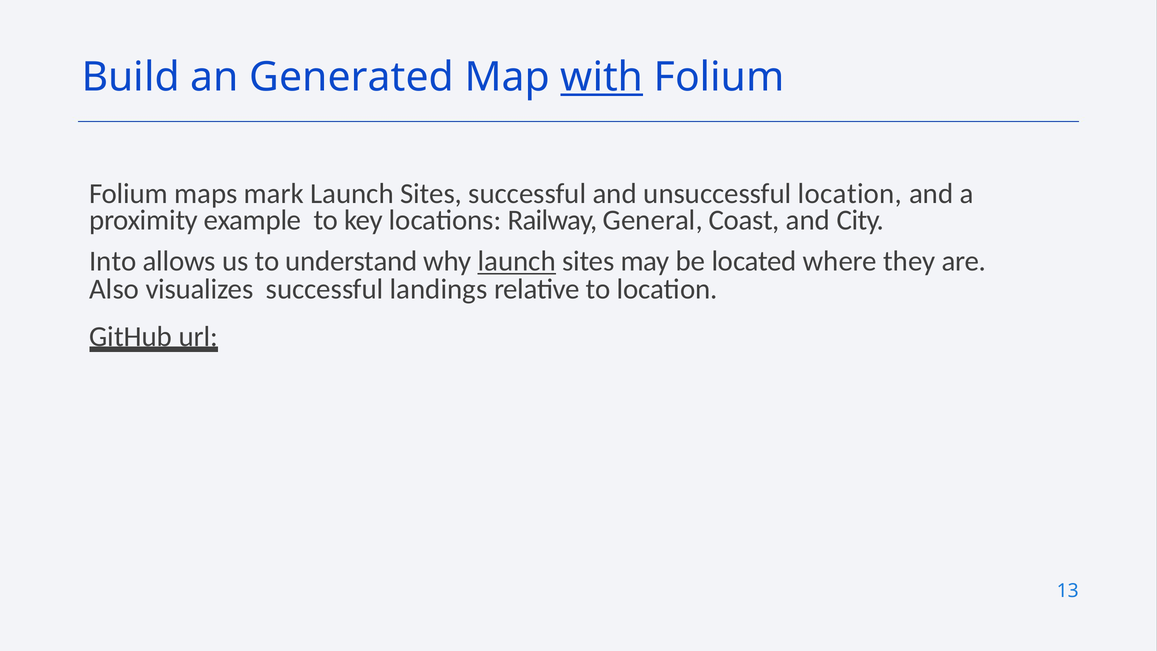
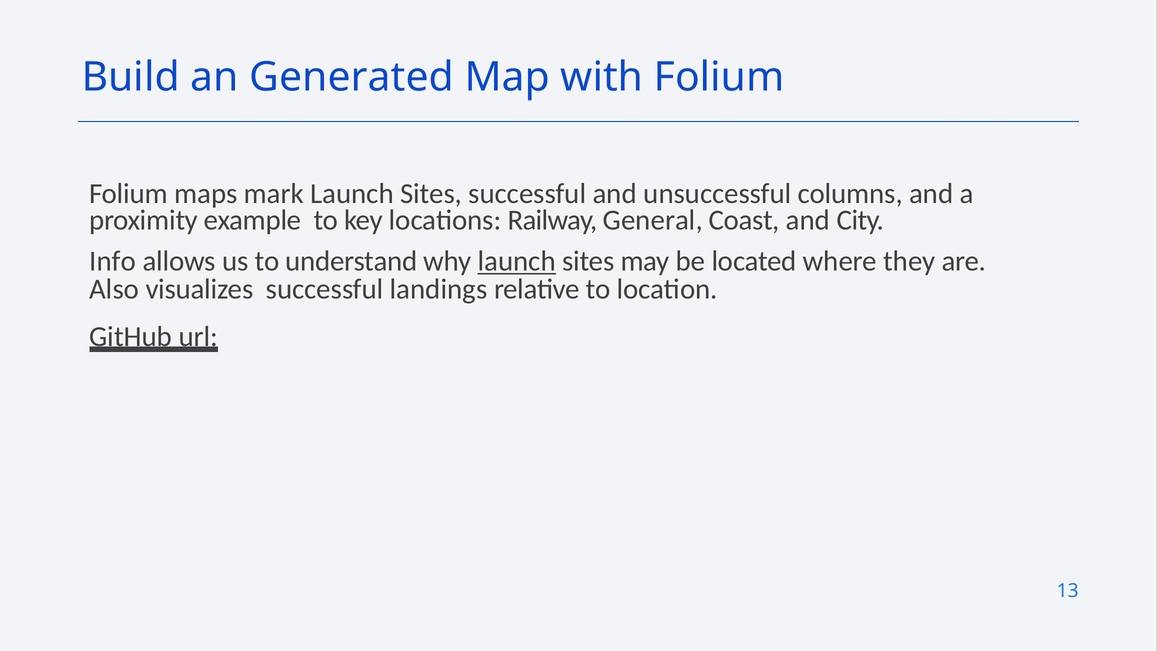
with underline: present -> none
unsuccessful location: location -> columns
Into: Into -> Info
